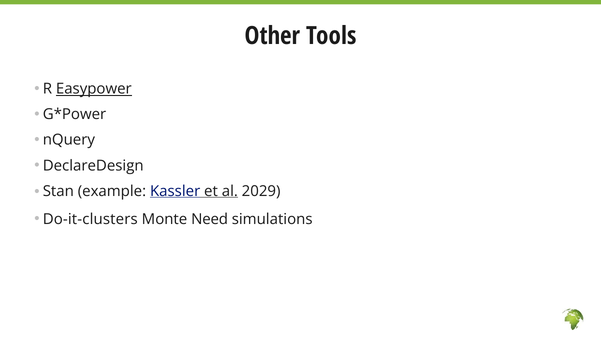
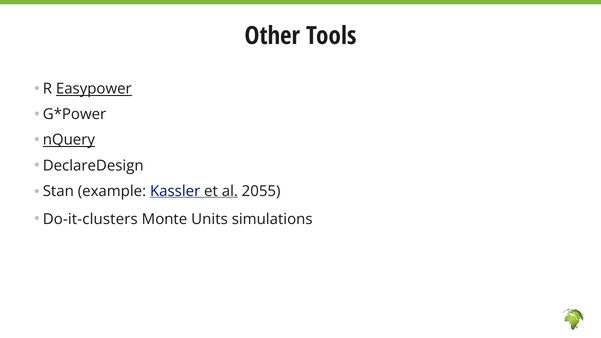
nQuery underline: none -> present
2029: 2029 -> 2055
Need: Need -> Units
